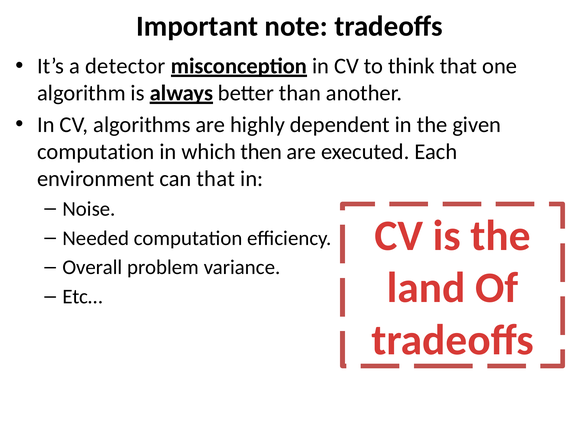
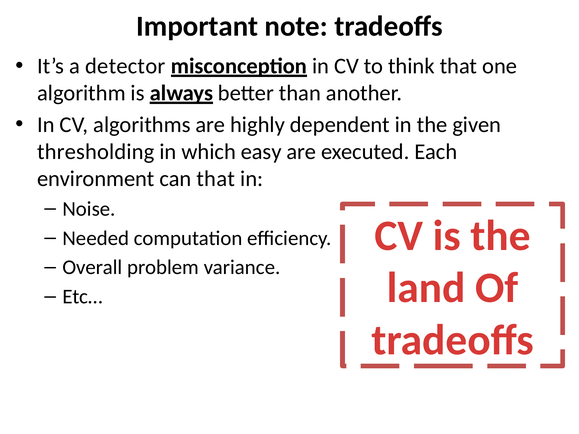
computation at (96, 152): computation -> thresholding
then: then -> easy
